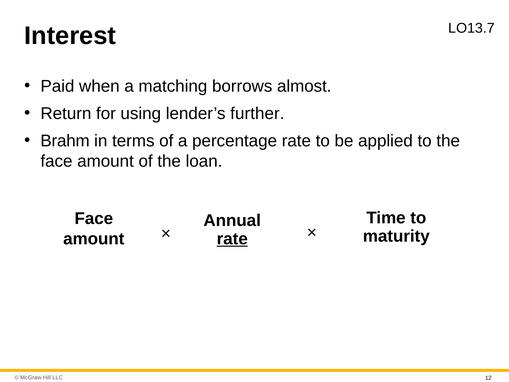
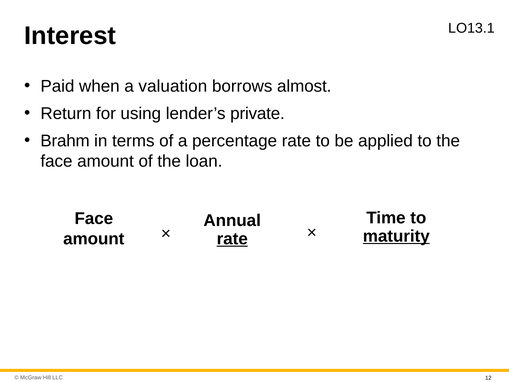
O13.7: O13.7 -> O13.1
matching: matching -> valuation
further: further -> private
maturity underline: none -> present
